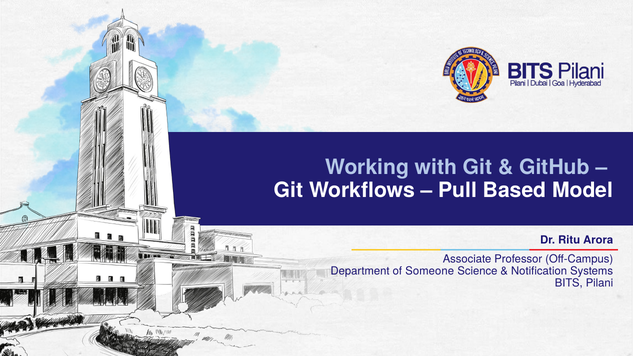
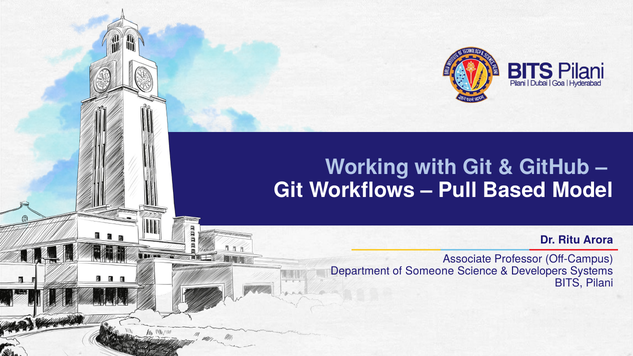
Notification: Notification -> Developers
